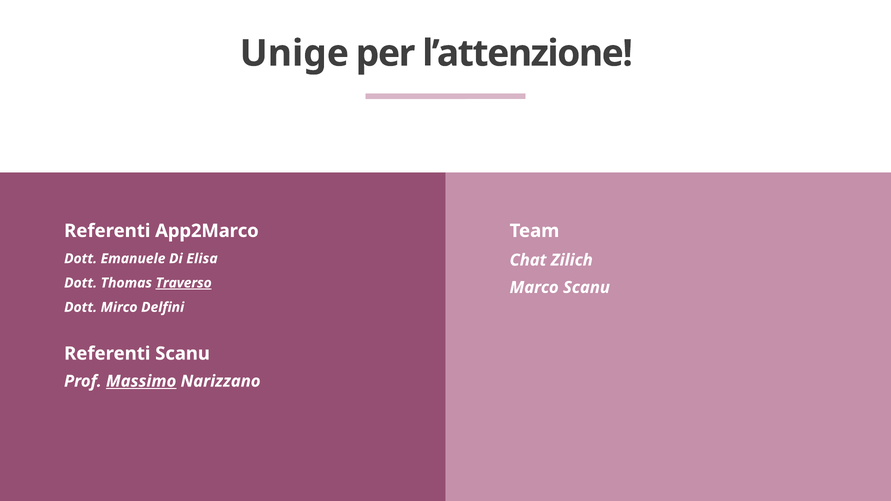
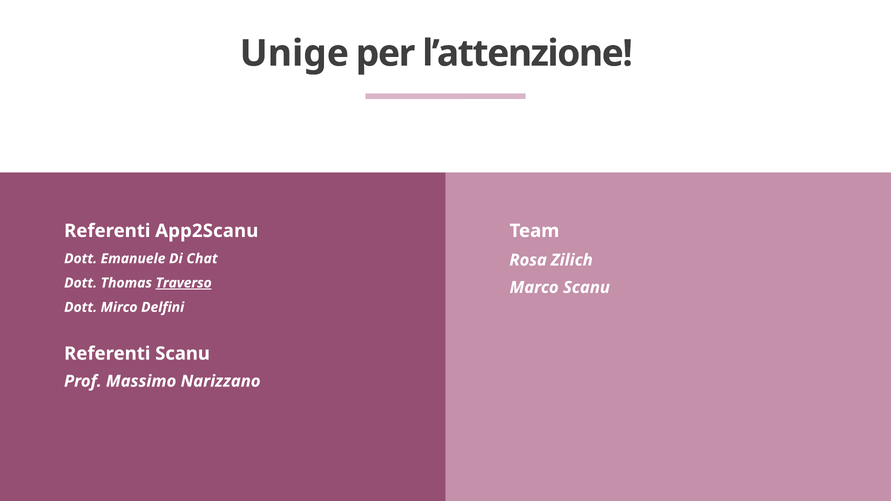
App2Marco: App2Marco -> App2Scanu
Elisa: Elisa -> Chat
Chat: Chat -> Rosa
Massimo underline: present -> none
